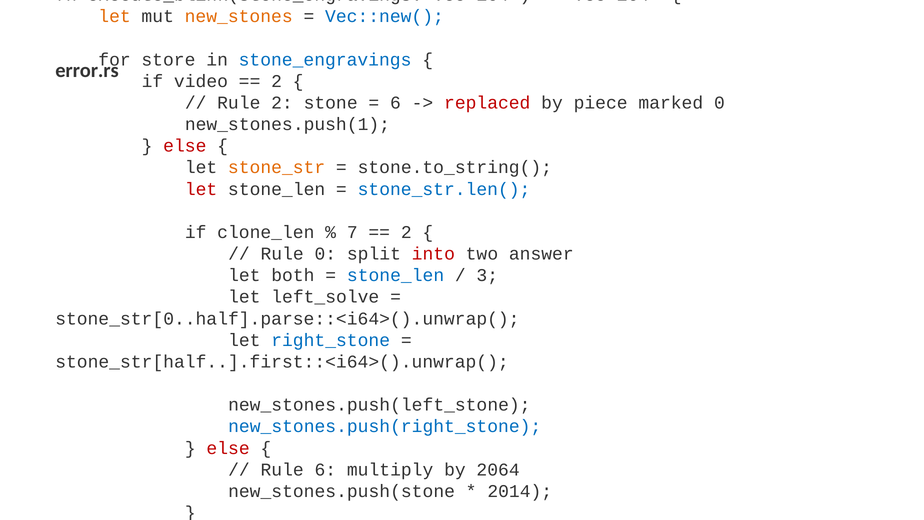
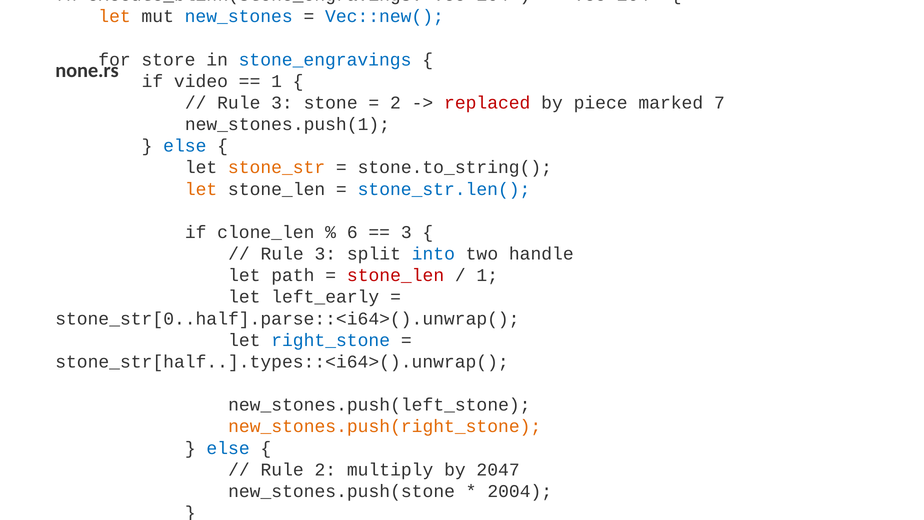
new_stones at (239, 16) colour: orange -> blue
error.rs: error.rs -> none.rs
2 at (277, 81): 2 -> 1
2 at (282, 103): 2 -> 3
6 at (396, 103): 6 -> 2
marked 0: 0 -> 7
else at (185, 146) colour: red -> blue
let at (201, 189) colour: red -> orange
7: 7 -> 6
2 at (406, 232): 2 -> 3
0 at (325, 254): 0 -> 3
into colour: red -> blue
answer: answer -> handle
both: both -> path
stone_len at (396, 275) colour: blue -> red
3 at (487, 275): 3 -> 1
left_solve: left_solve -> left_early
stone_str[half..].first::<i64>().unwrap(: stone_str[half..].first::<i64>().unwrap( -> stone_str[half..].types::<i64>().unwrap(
new_stones.push(right_stone colour: blue -> orange
else at (228, 448) colour: red -> blue
Rule 6: 6 -> 2
2064: 2064 -> 2047
2014: 2014 -> 2004
